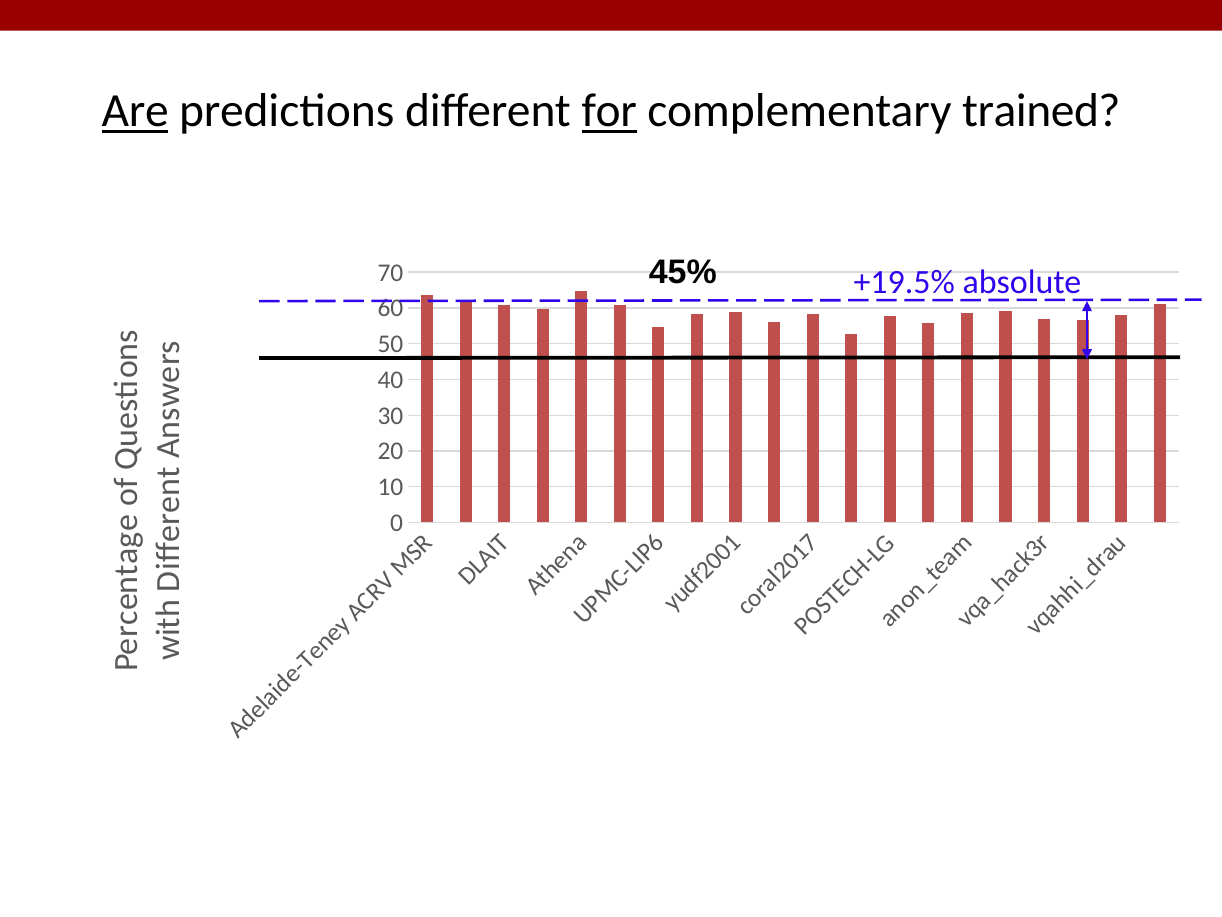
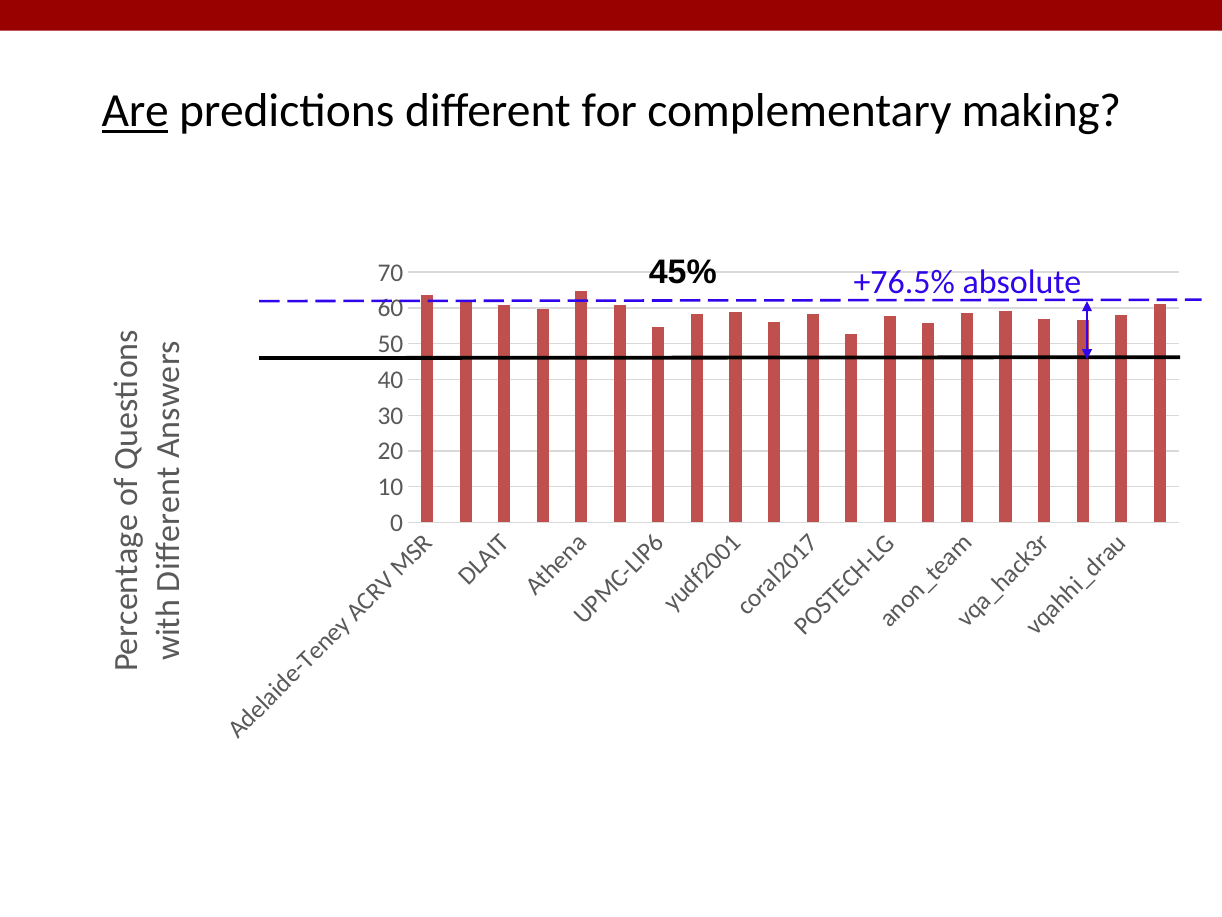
for underline: present -> none
trained: trained -> making
+19.5%: +19.5% -> +76.5%
